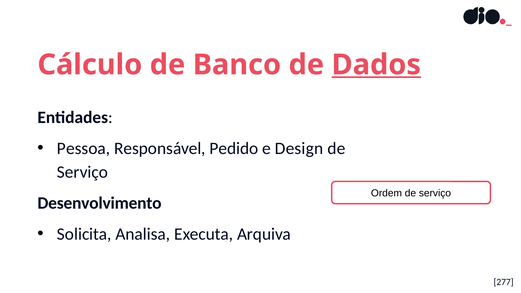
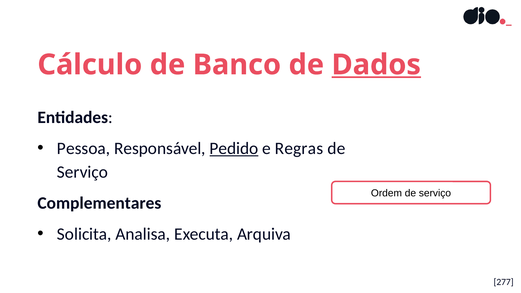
Pedido underline: none -> present
Design: Design -> Regras
Desenvolvimento: Desenvolvimento -> Complementares
